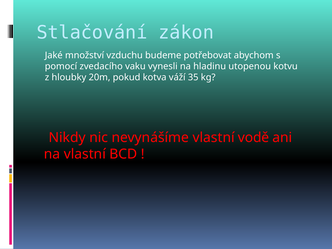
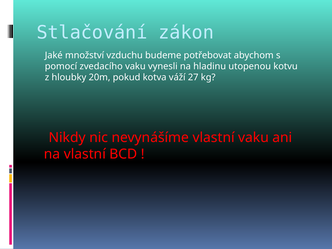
35: 35 -> 27
vlastní vodě: vodě -> vaku
